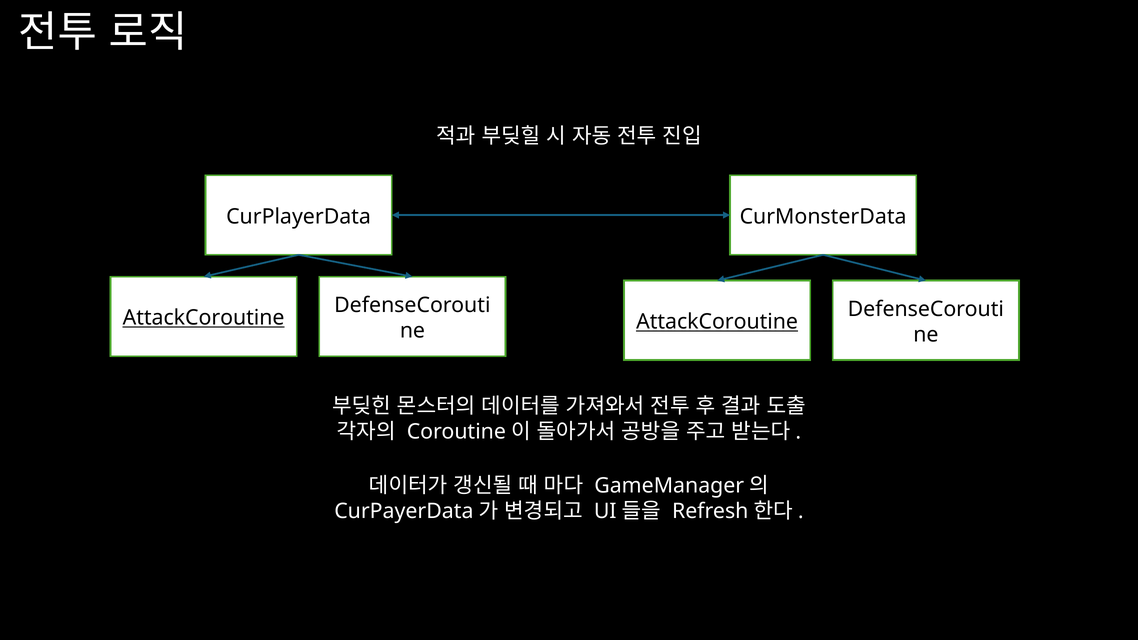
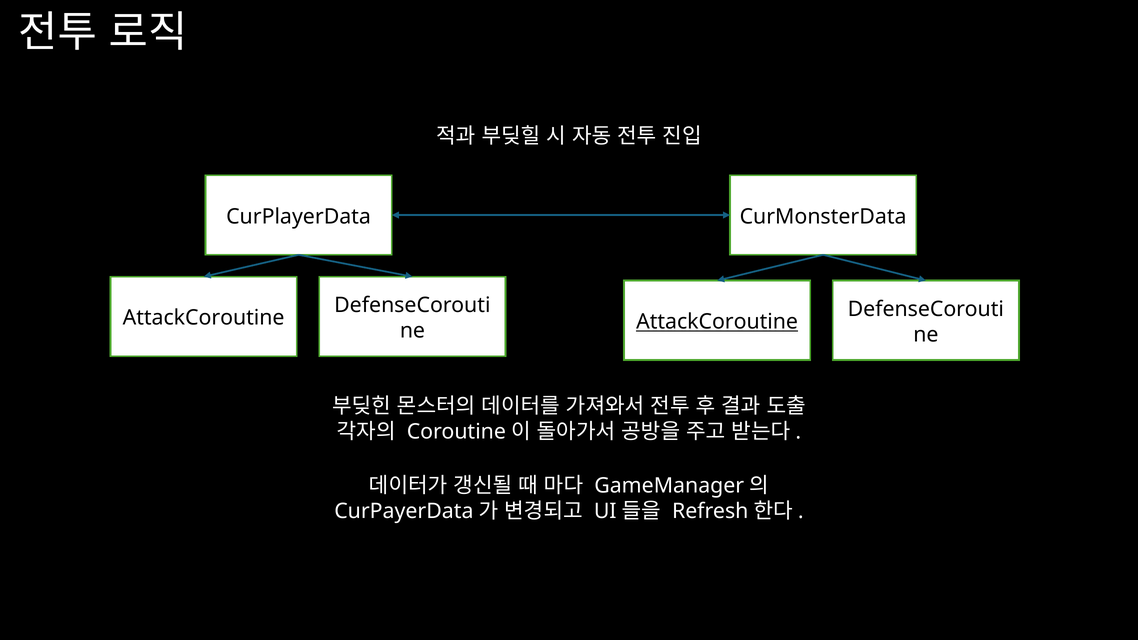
AttackCoroutine at (204, 318) underline: present -> none
